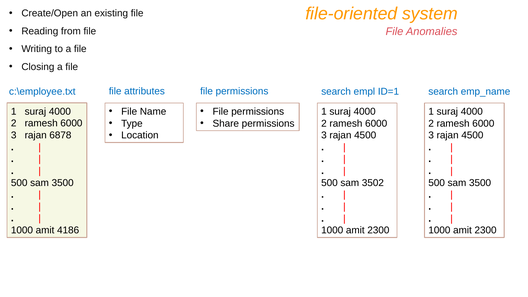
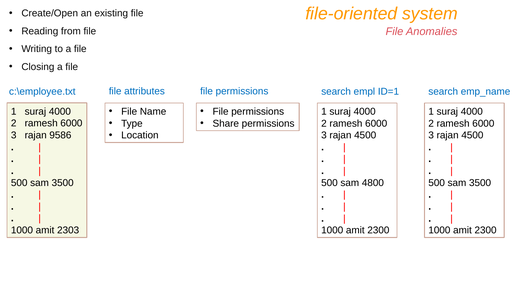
6878: 6878 -> 9586
3502: 3502 -> 4800
4186: 4186 -> 2303
